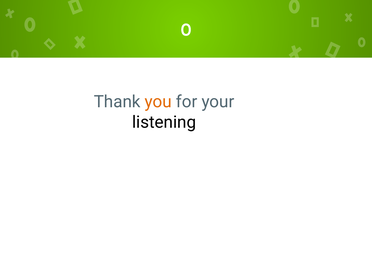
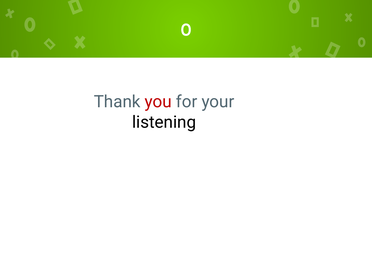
you colour: orange -> red
